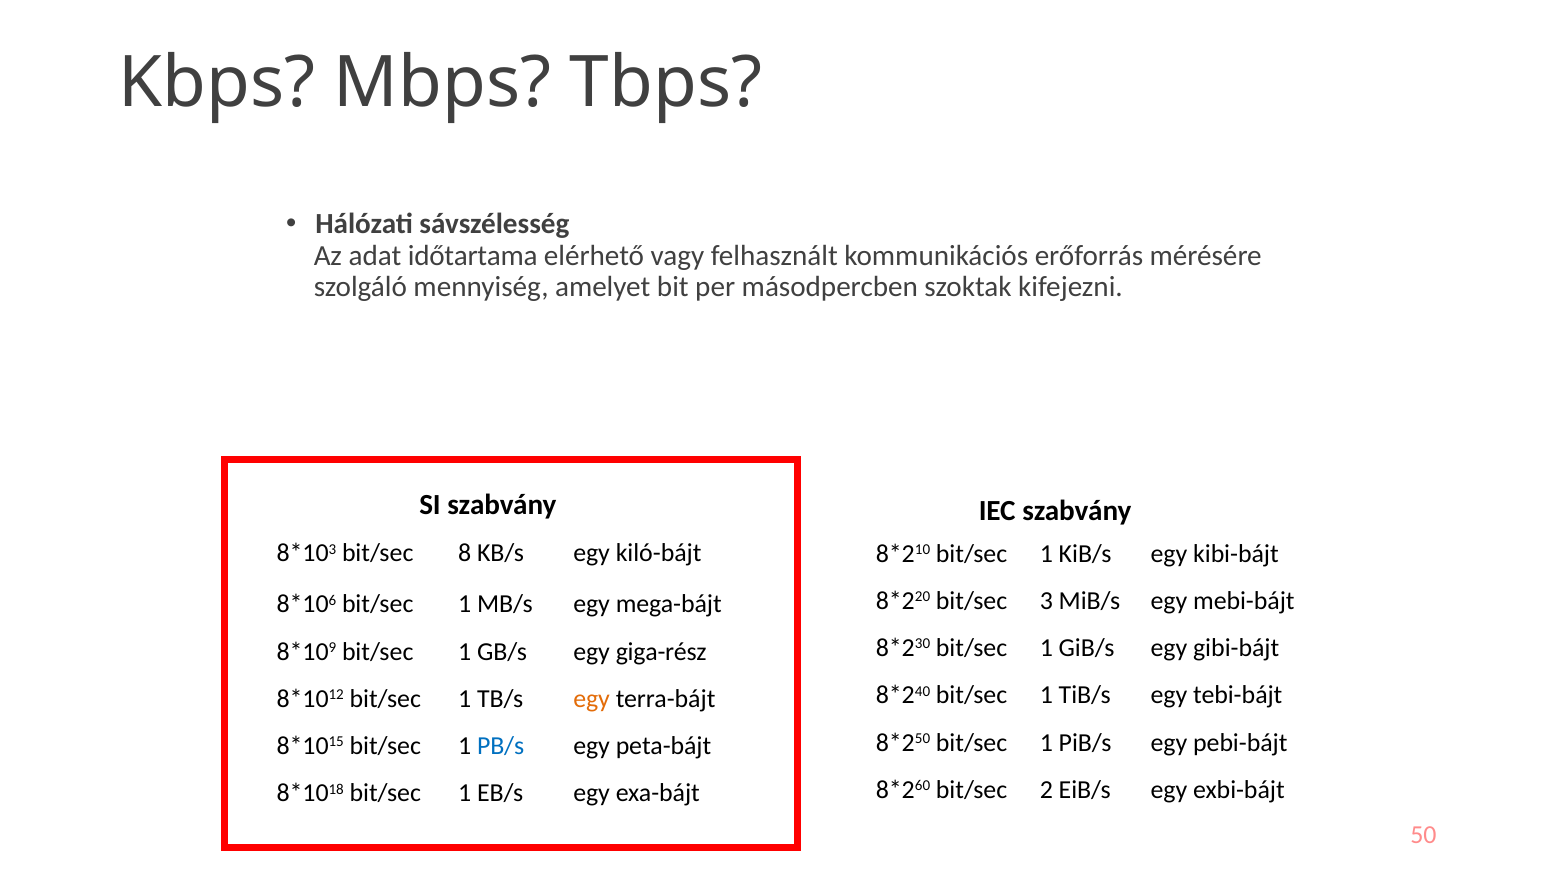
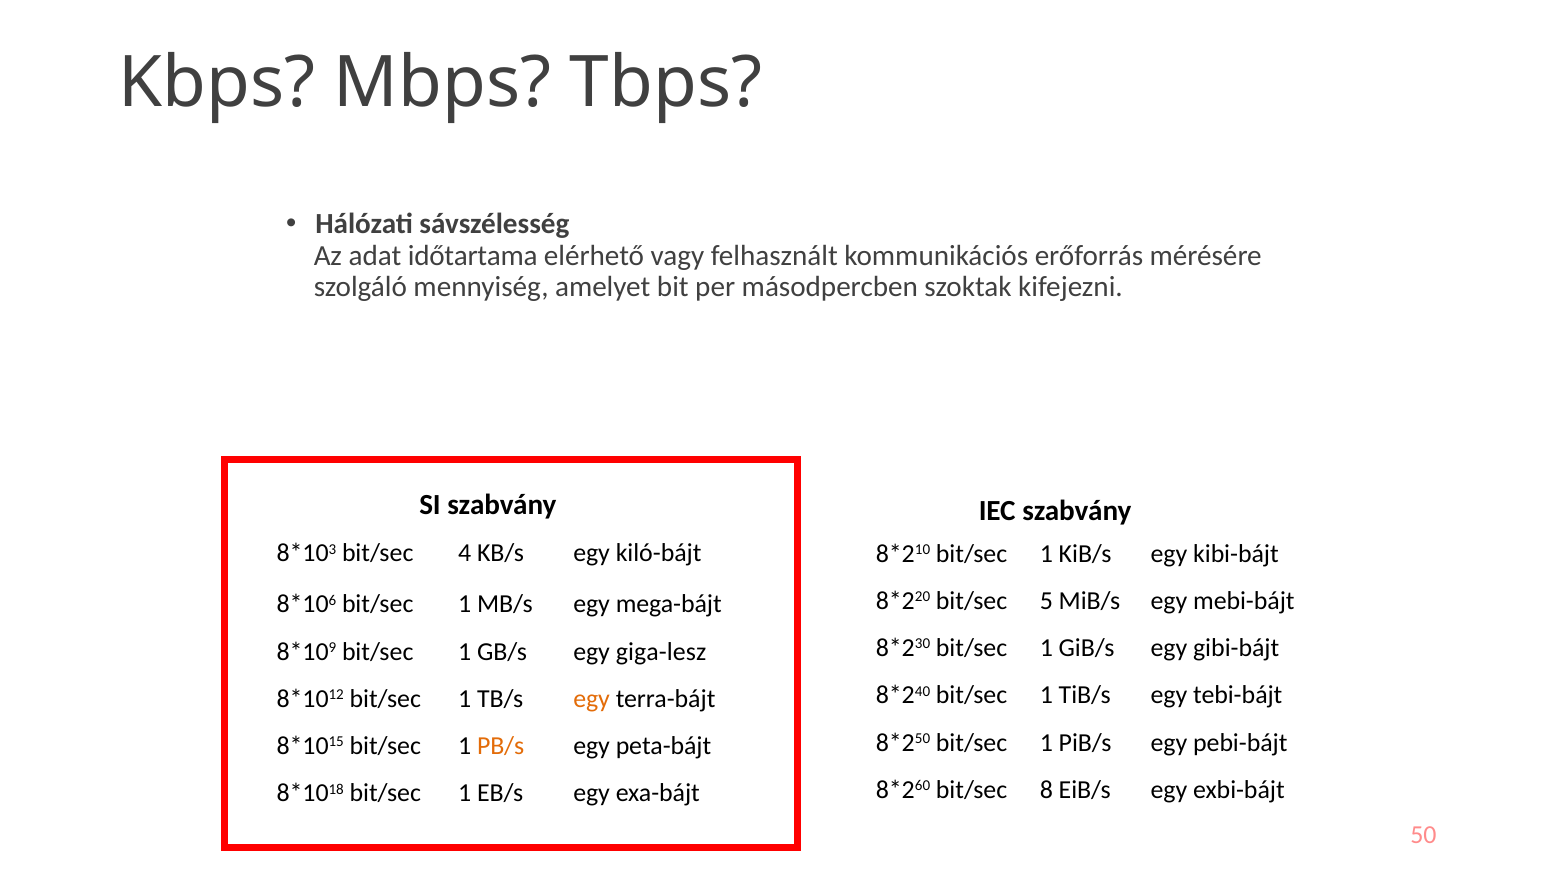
8: 8 -> 4
3: 3 -> 5
giga-rész: giga-rész -> giga-lesz
PB/s colour: blue -> orange
2: 2 -> 8
